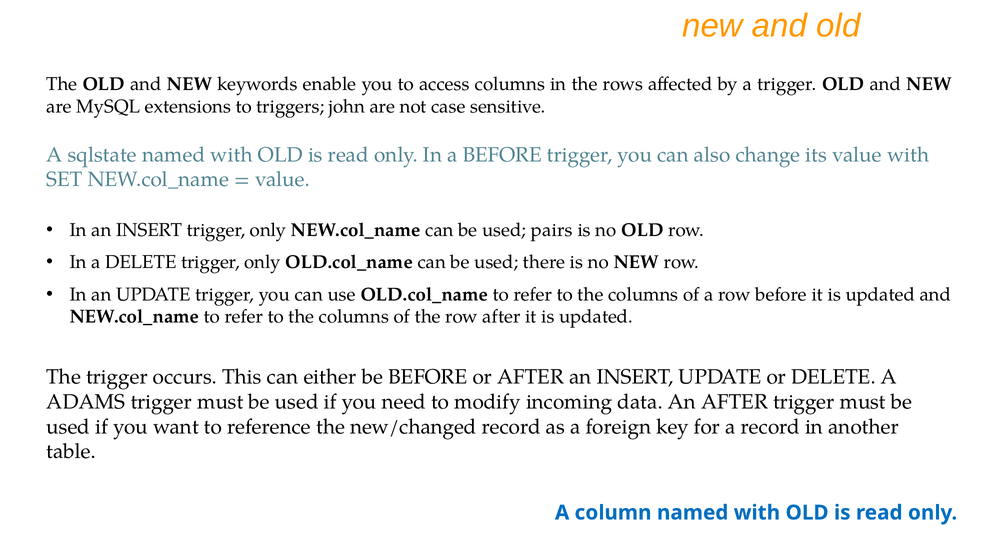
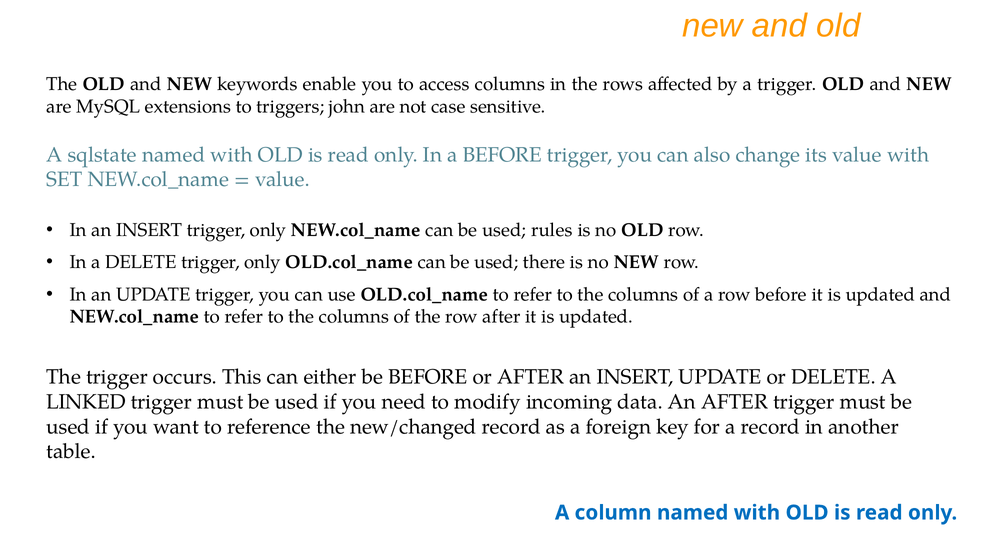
pairs: pairs -> rules
ADAMS: ADAMS -> LINKED
